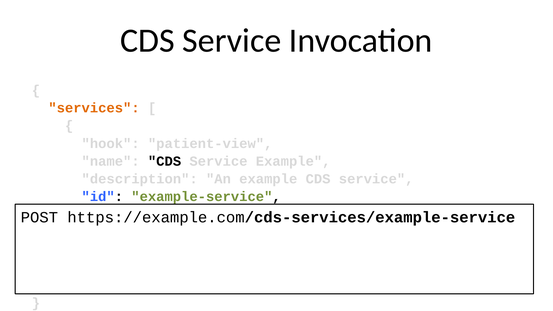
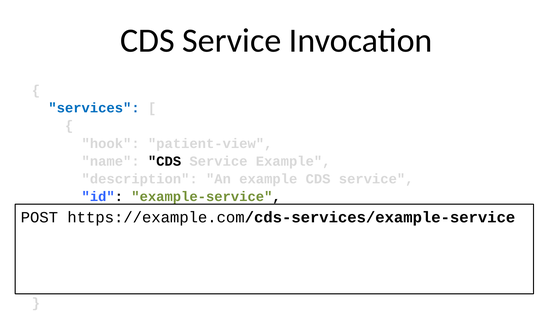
services colour: orange -> blue
